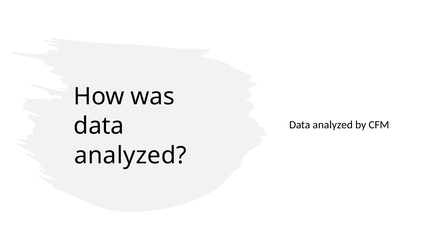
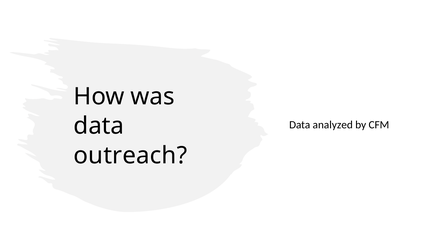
analyzed at (130, 156): analyzed -> outreach
